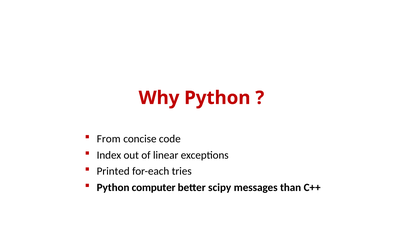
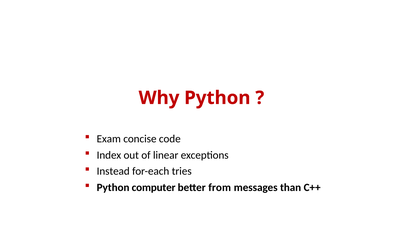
From: From -> Exam
Printed: Printed -> Instead
scipy: scipy -> from
